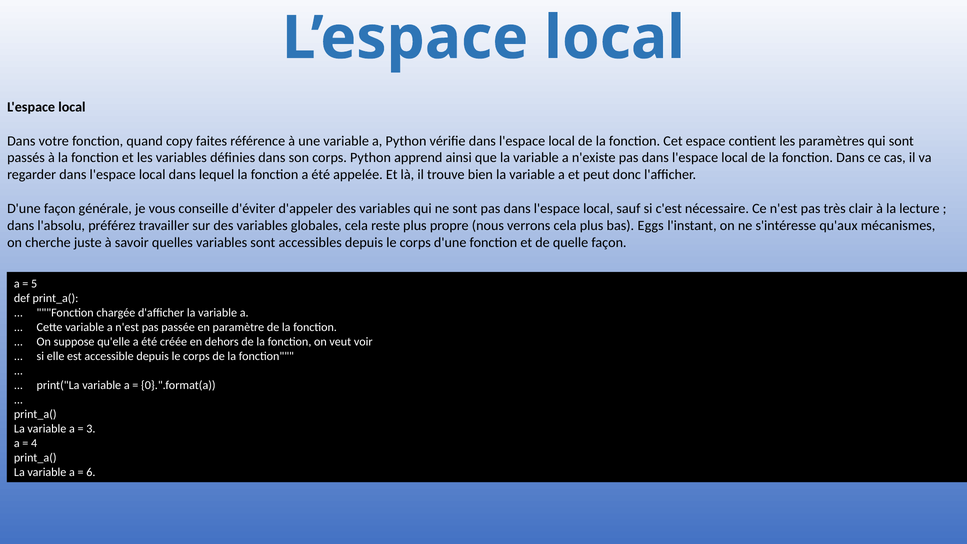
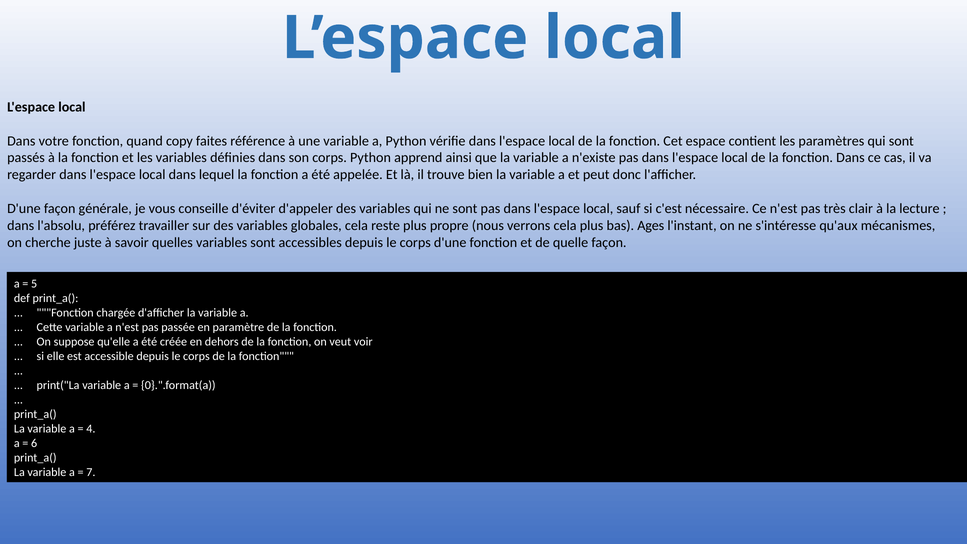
Eggs: Eggs -> Ages
3: 3 -> 4
4: 4 -> 6
6: 6 -> 7
